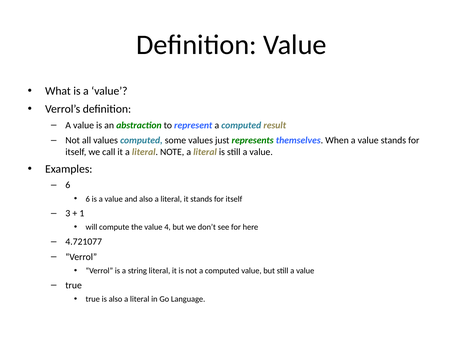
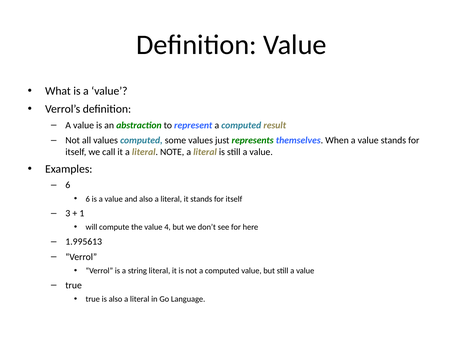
4.721077: 4.721077 -> 1.995613
